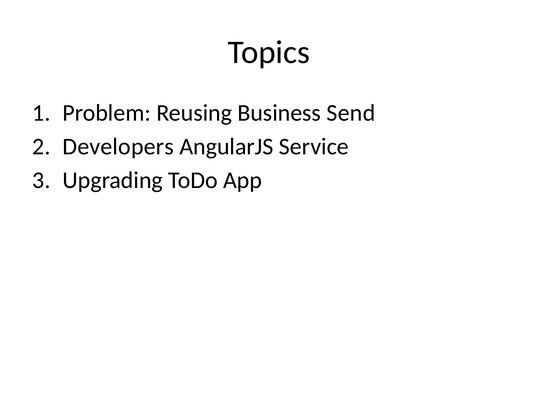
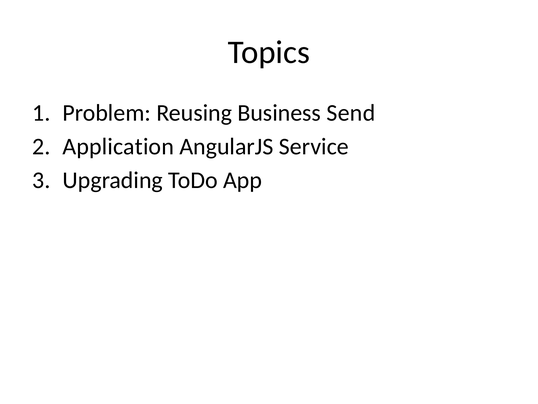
Developers: Developers -> Application
